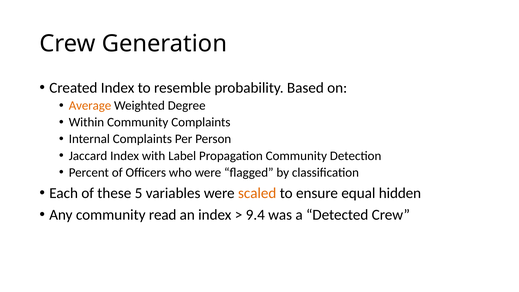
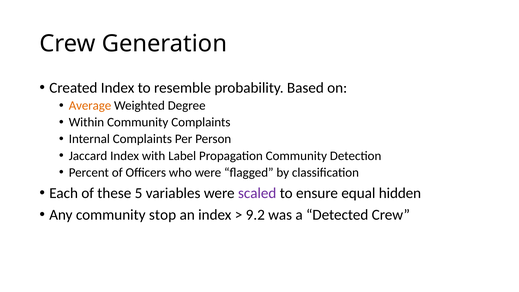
scaled colour: orange -> purple
read: read -> stop
9.4: 9.4 -> 9.2
